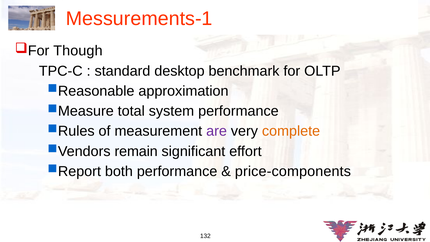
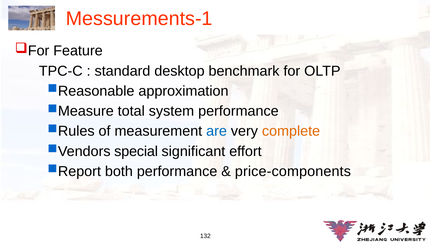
Though: Though -> Feature
are colour: purple -> blue
remain: remain -> special
